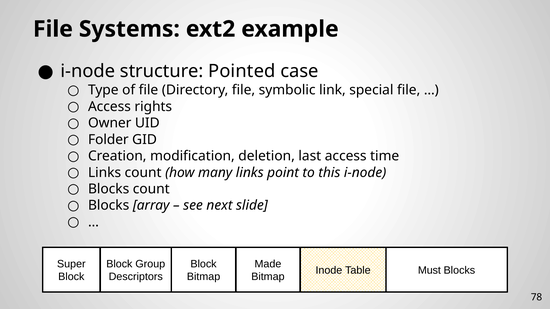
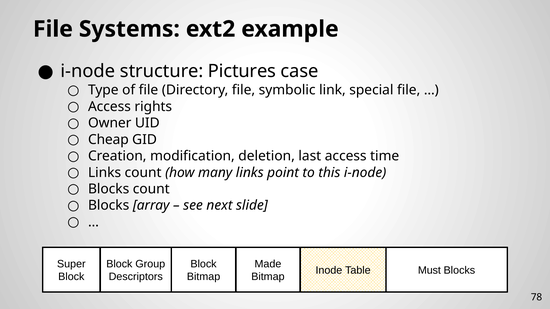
Pointed: Pointed -> Pictures
Folder: Folder -> Cheap
